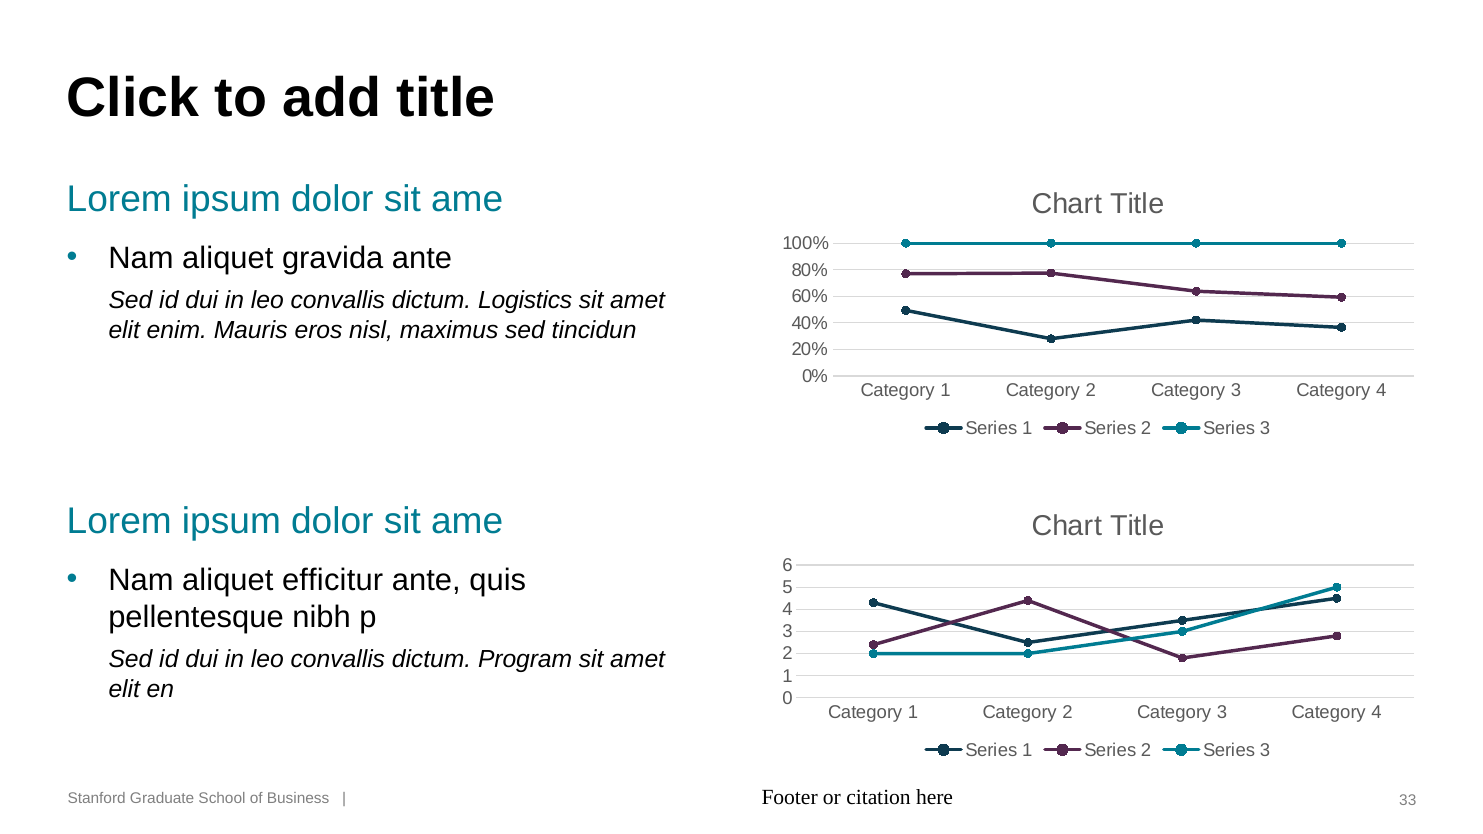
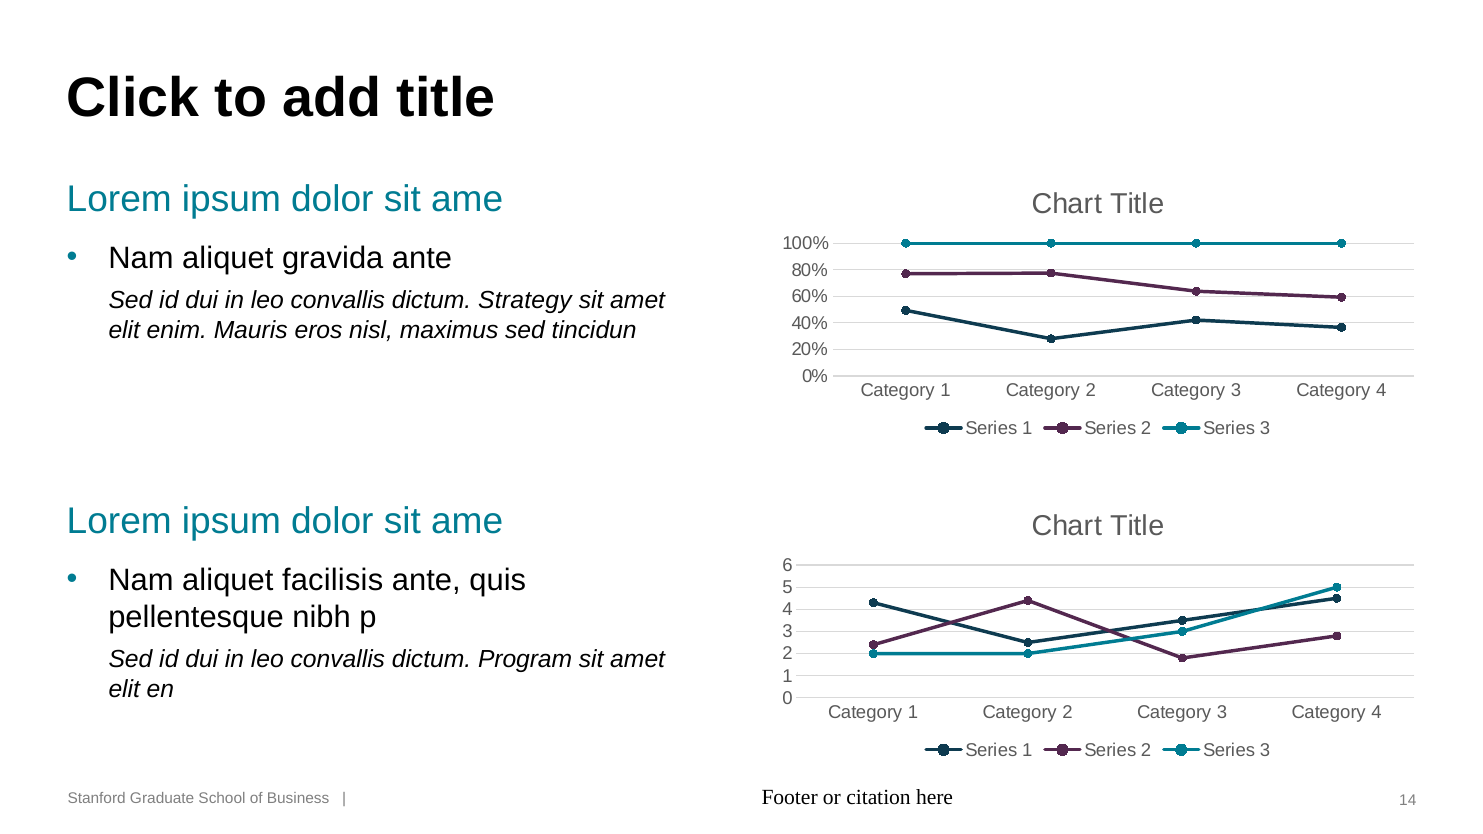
Logistics: Logistics -> Strategy
efficitur: efficitur -> facilisis
33: 33 -> 14
